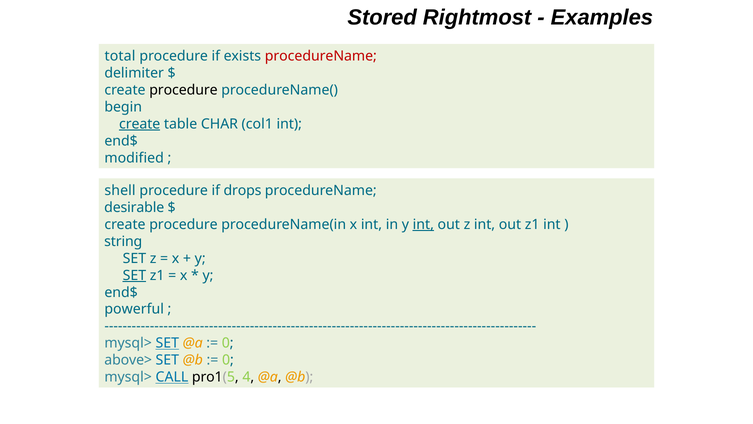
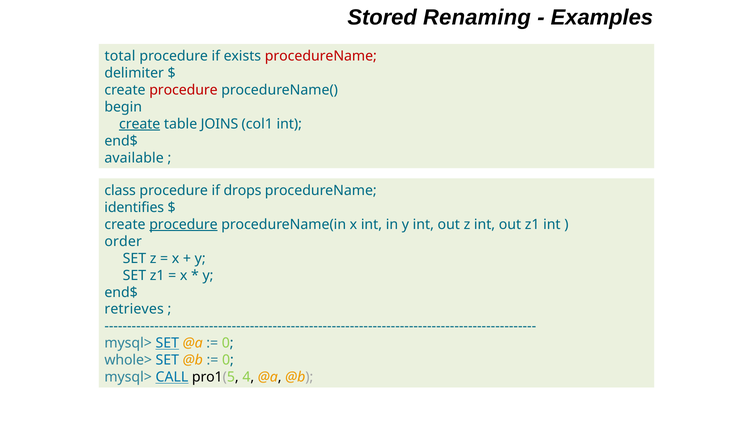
Rightmost: Rightmost -> Renaming
procedure at (183, 90) colour: black -> red
CHAR: CHAR -> JOINS
modified: modified -> available
shell: shell -> class
desirable: desirable -> identifies
procedure at (183, 224) underline: none -> present
int at (423, 224) underline: present -> none
string: string -> order
SET at (134, 275) underline: present -> none
powerful: powerful -> retrieves
above>: above> -> whole>
